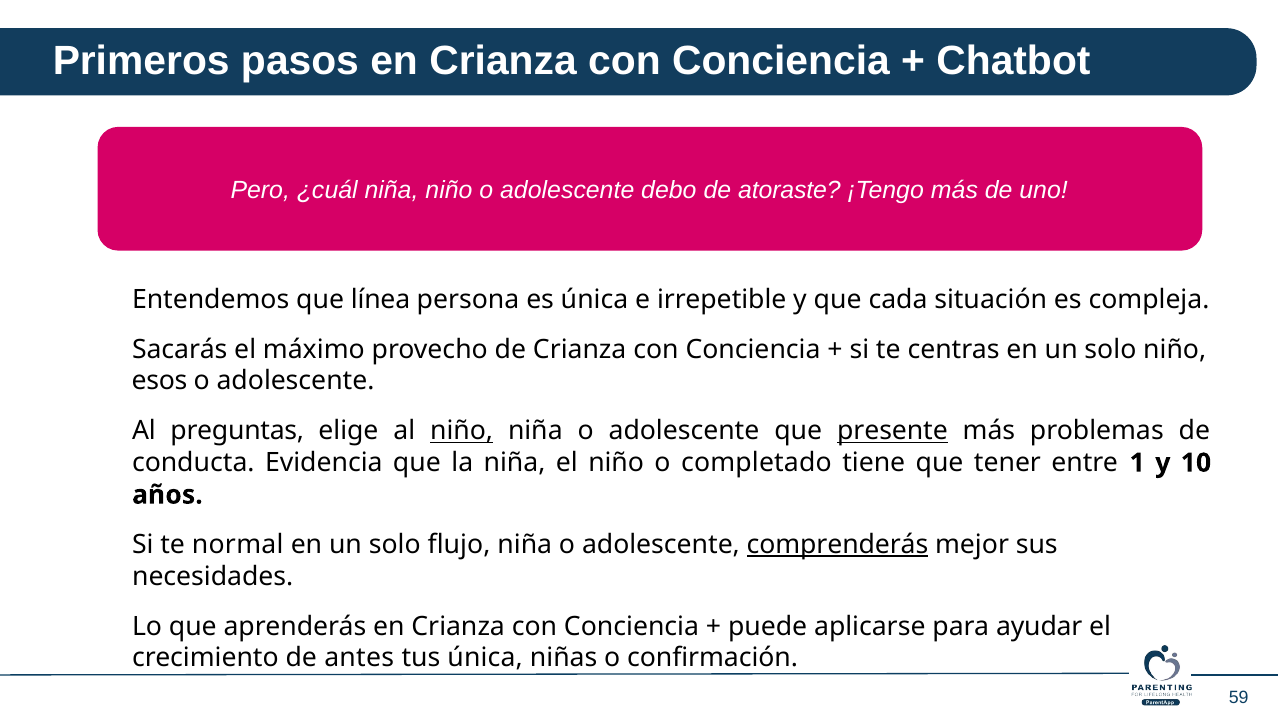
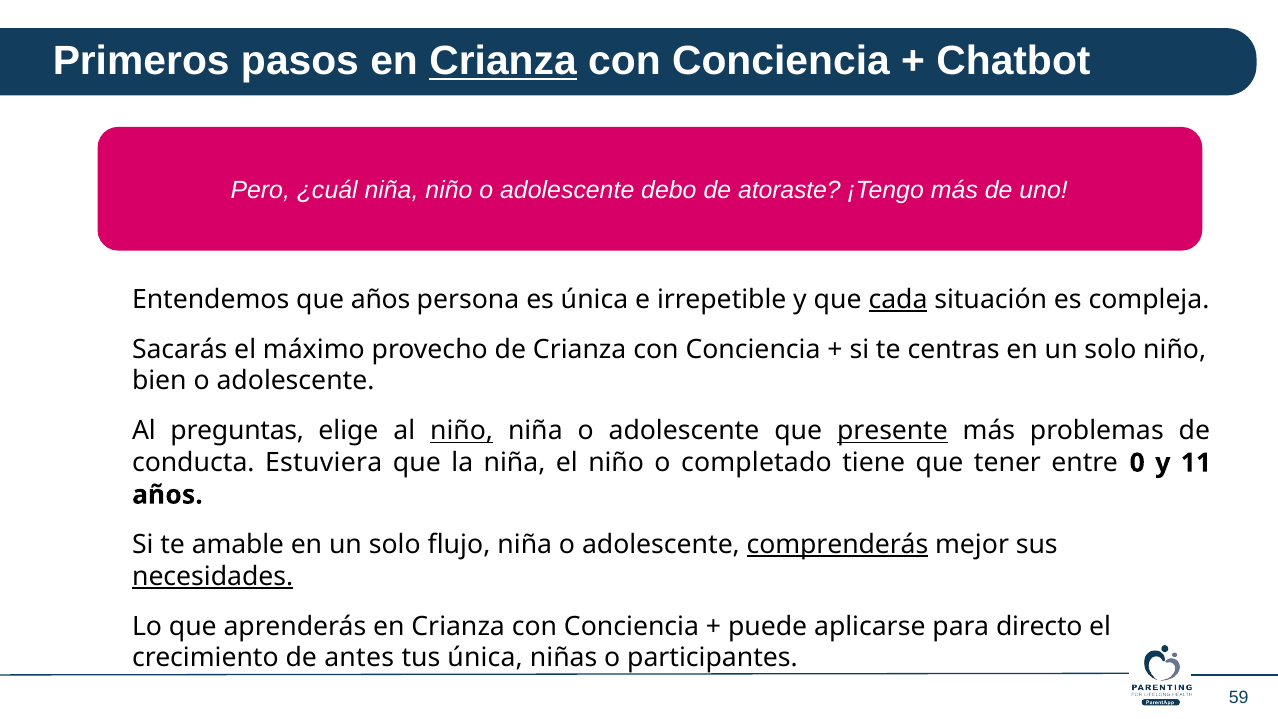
Crianza at (503, 61) underline: none -> present
que línea: línea -> años
cada underline: none -> present
esos: esos -> bien
Evidencia: Evidencia -> Estuviera
1: 1 -> 0
10: 10 -> 11
normal: normal -> amable
necesidades underline: none -> present
ayudar: ayudar -> directo
confirmación: confirmación -> participantes
